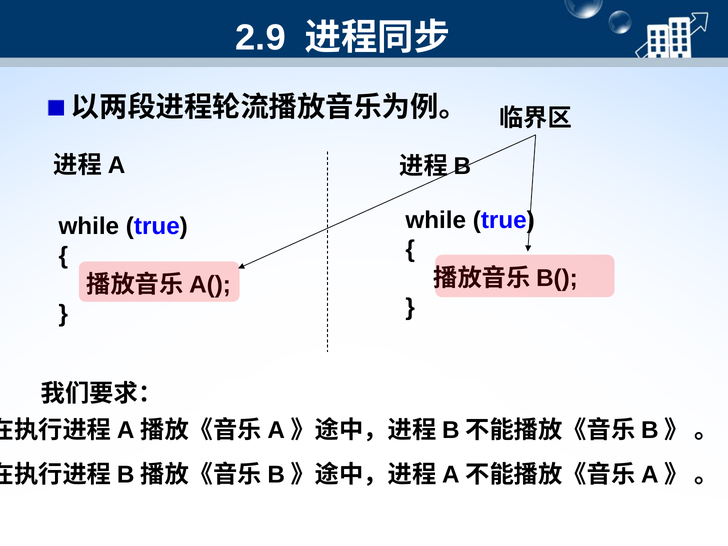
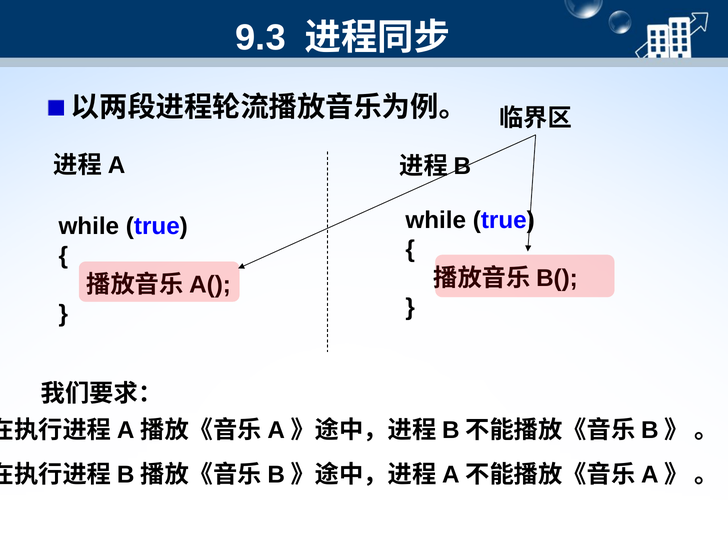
2.9: 2.9 -> 9.3
